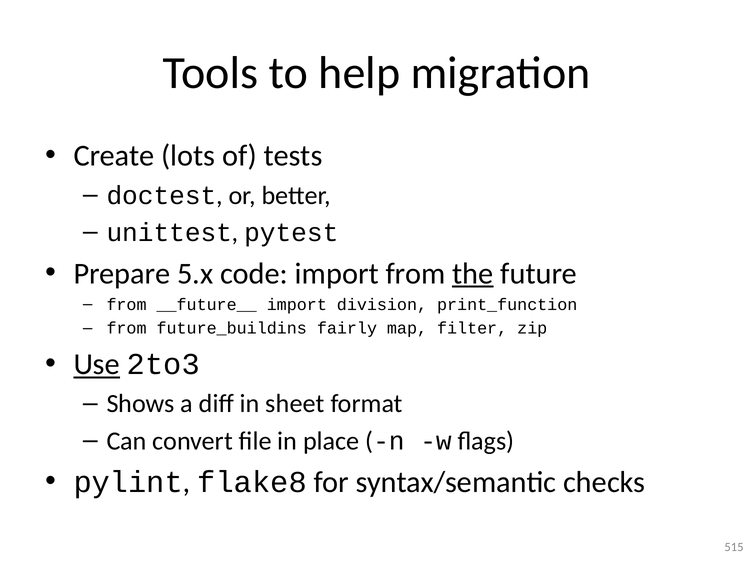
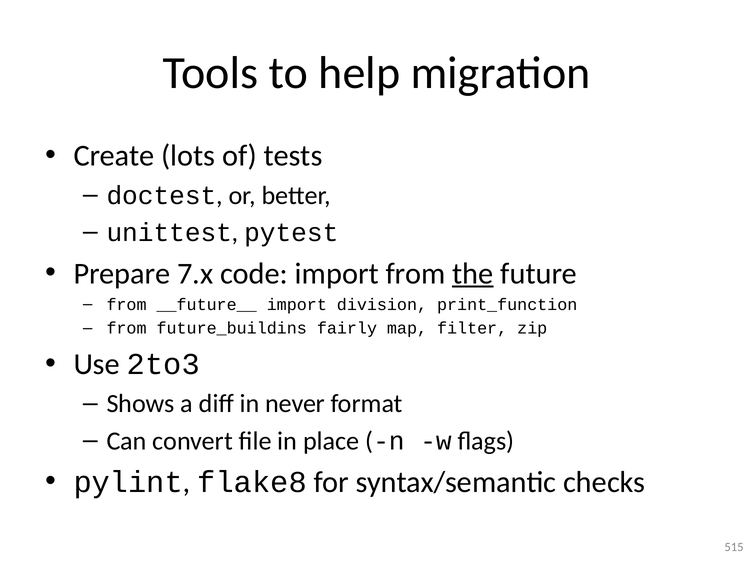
5.x: 5.x -> 7.x
Use underline: present -> none
sheet: sheet -> never
